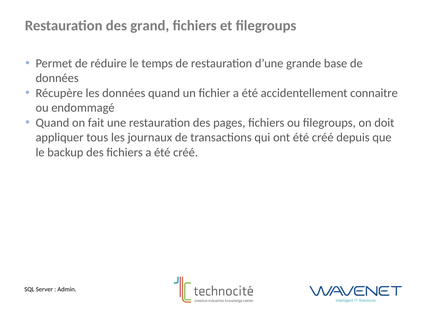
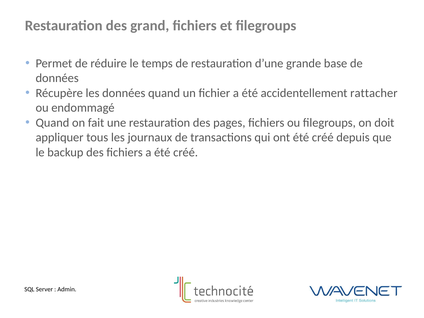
connaitre: connaitre -> rattacher
